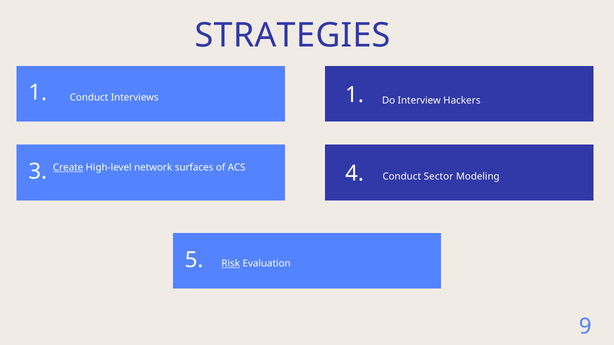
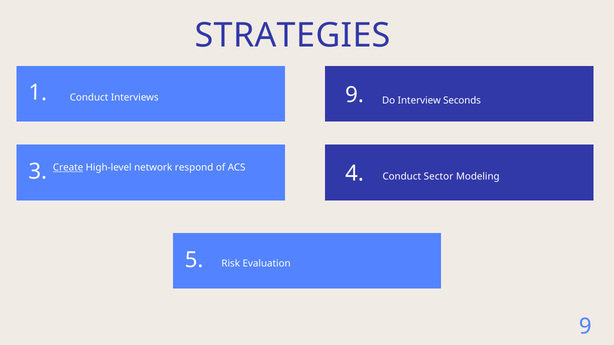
Interviews 1: 1 -> 9
Hackers: Hackers -> Seconds
surfaces: surfaces -> respond
Risk underline: present -> none
